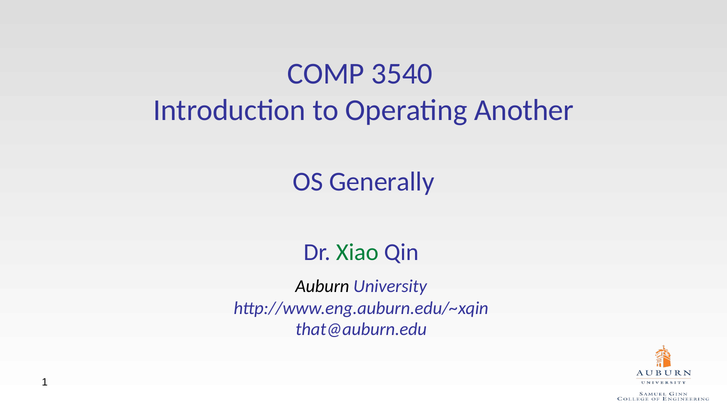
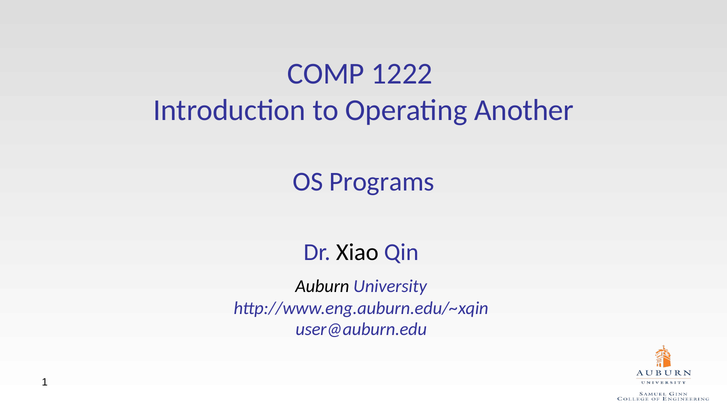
3540: 3540 -> 1222
Generally: Generally -> Programs
Xiao colour: green -> black
that@auburn.edu: that@auburn.edu -> user@auburn.edu
